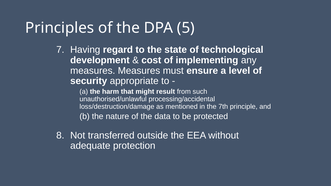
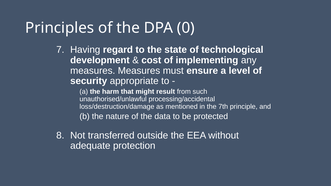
5: 5 -> 0
